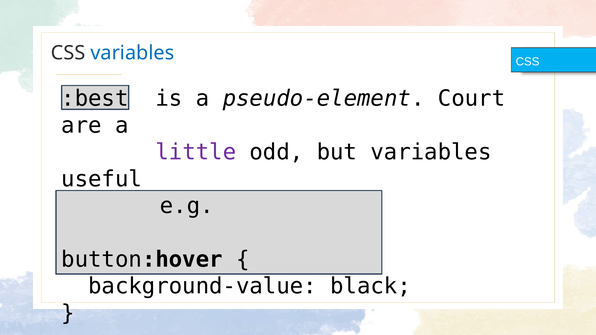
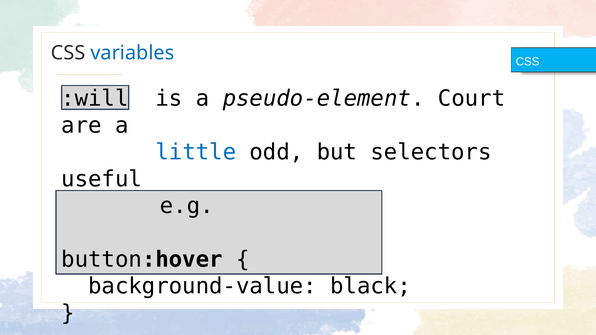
:best: :best -> :will
little colour: purple -> blue
but variables: variables -> selectors
